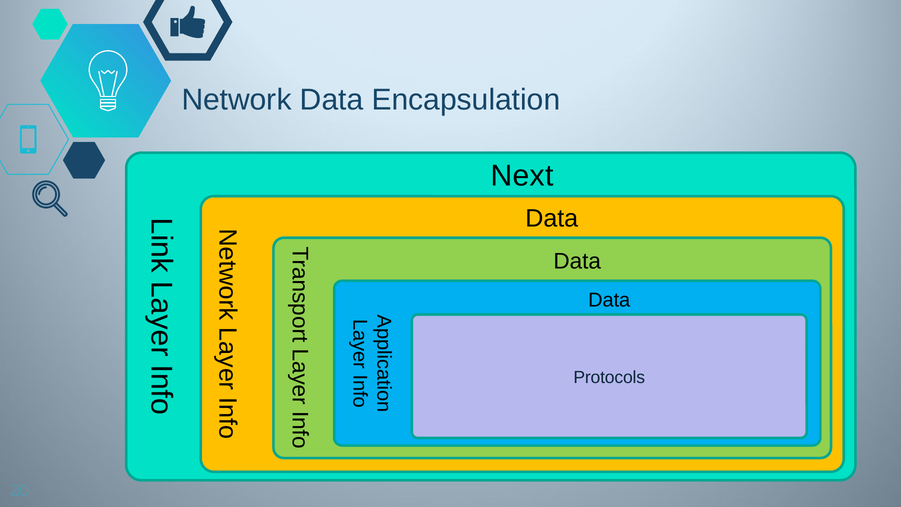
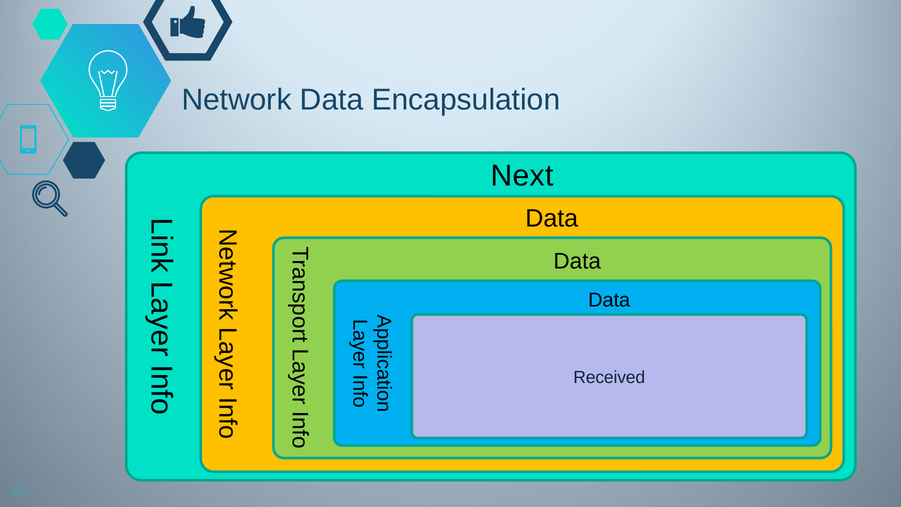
Protocols: Protocols -> Received
